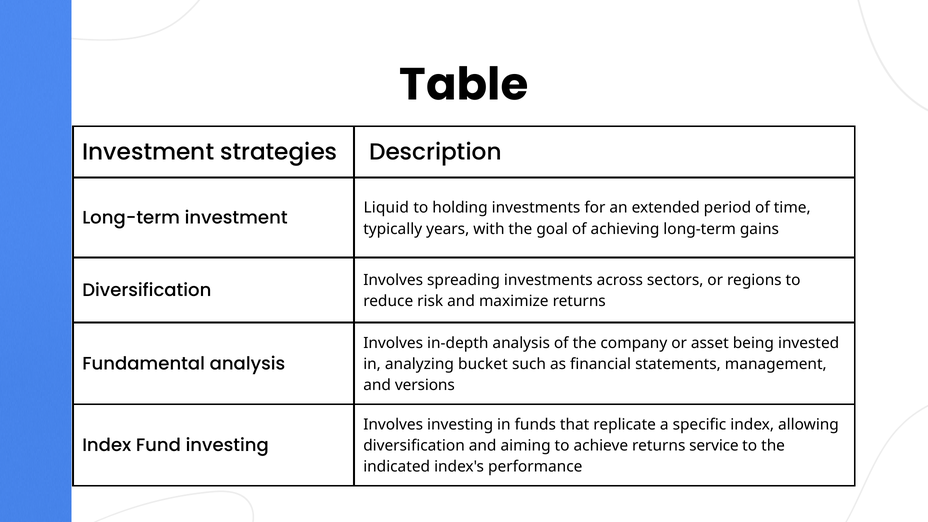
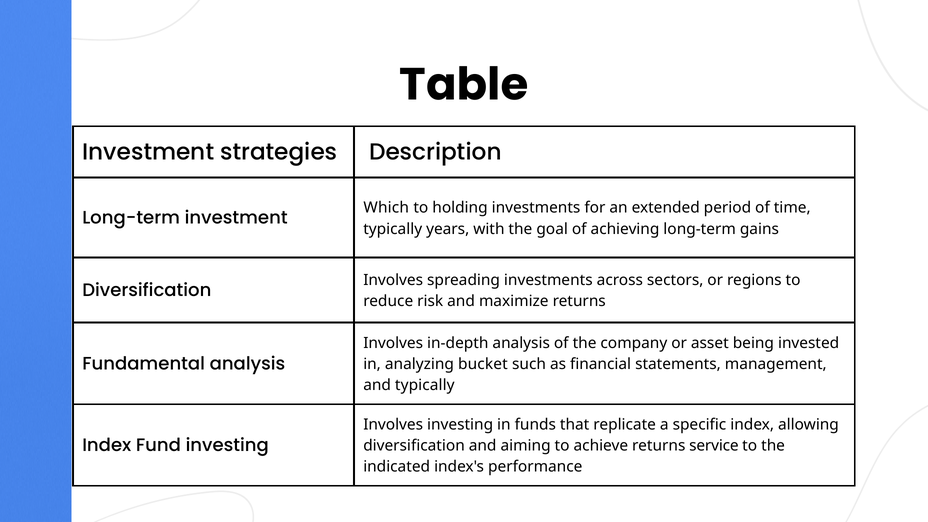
Liquid: Liquid -> Which
and versions: versions -> typically
